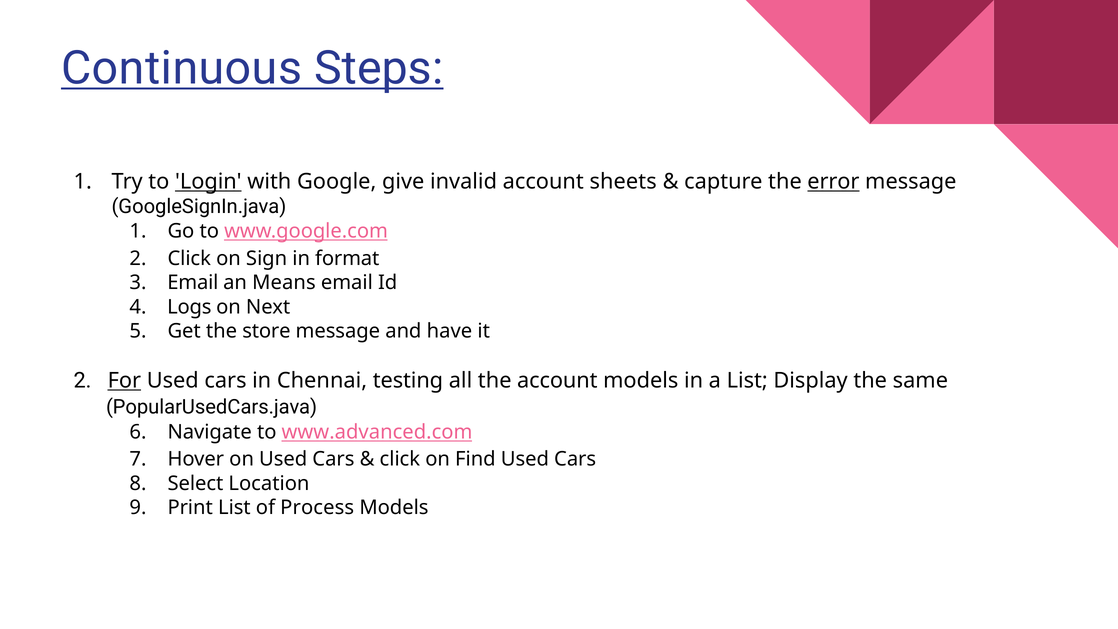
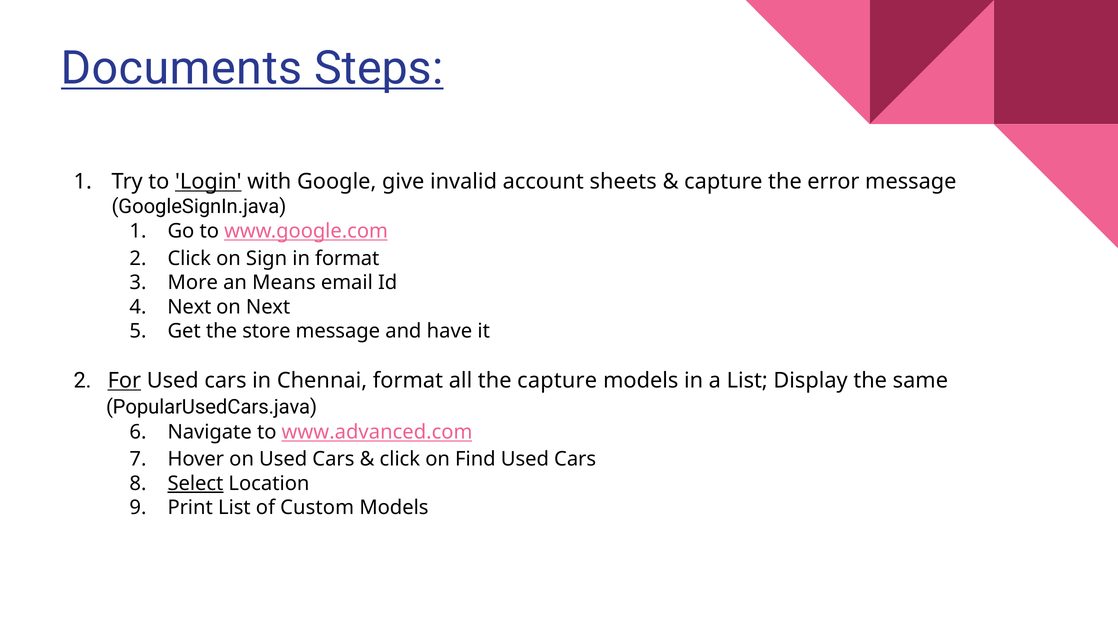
Continuous: Continuous -> Documents
error underline: present -> none
Email at (193, 283): Email -> More
Logs at (189, 307): Logs -> Next
Chennai testing: testing -> format
the account: account -> capture
Select underline: none -> present
Process: Process -> Custom
